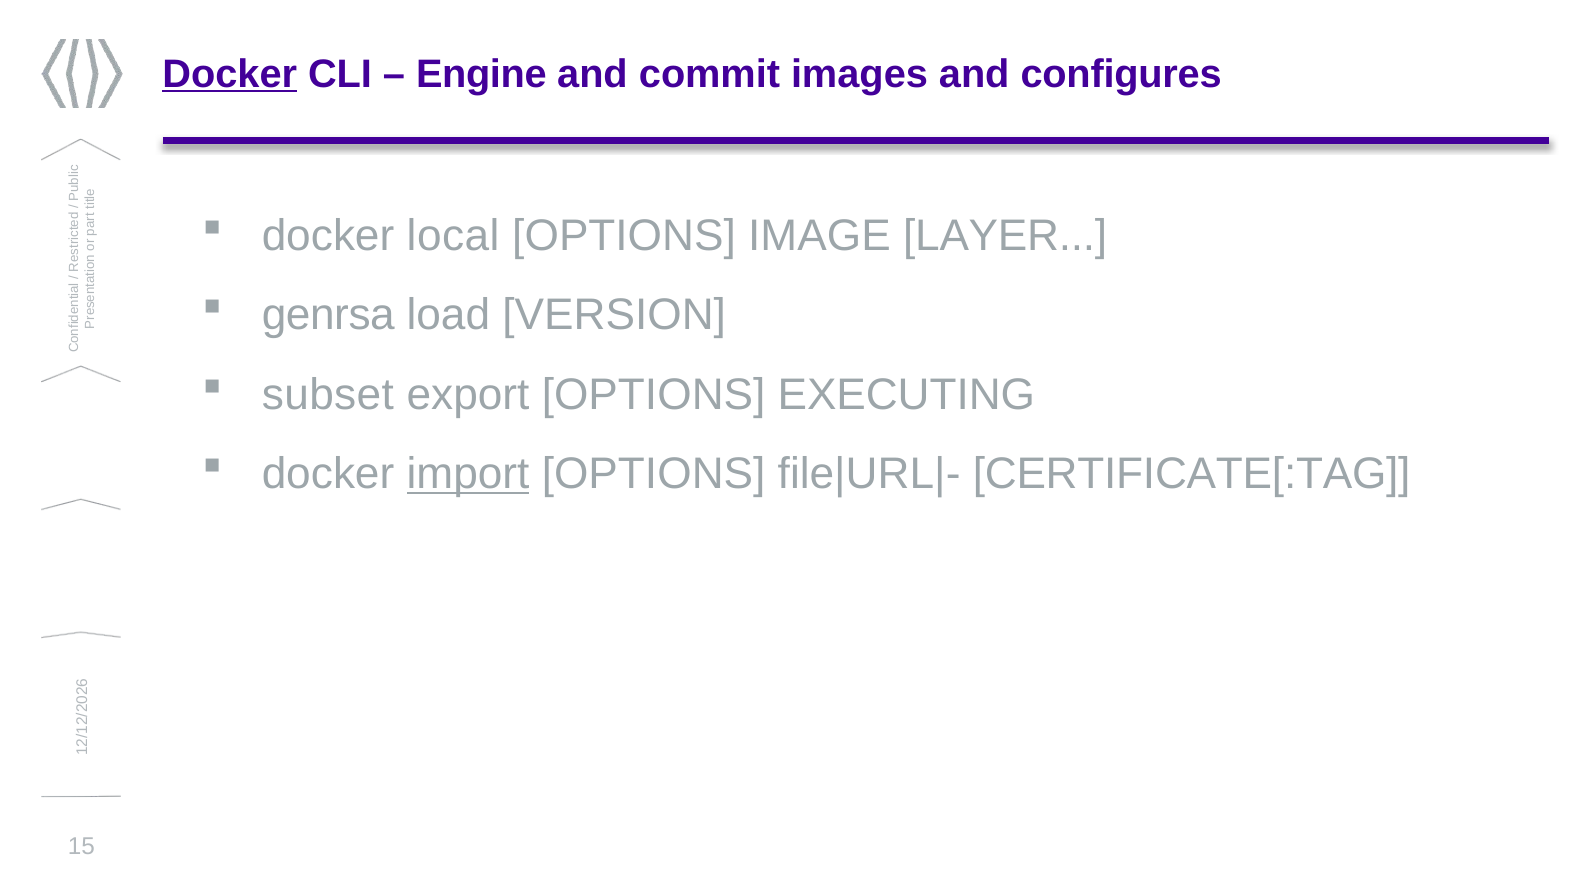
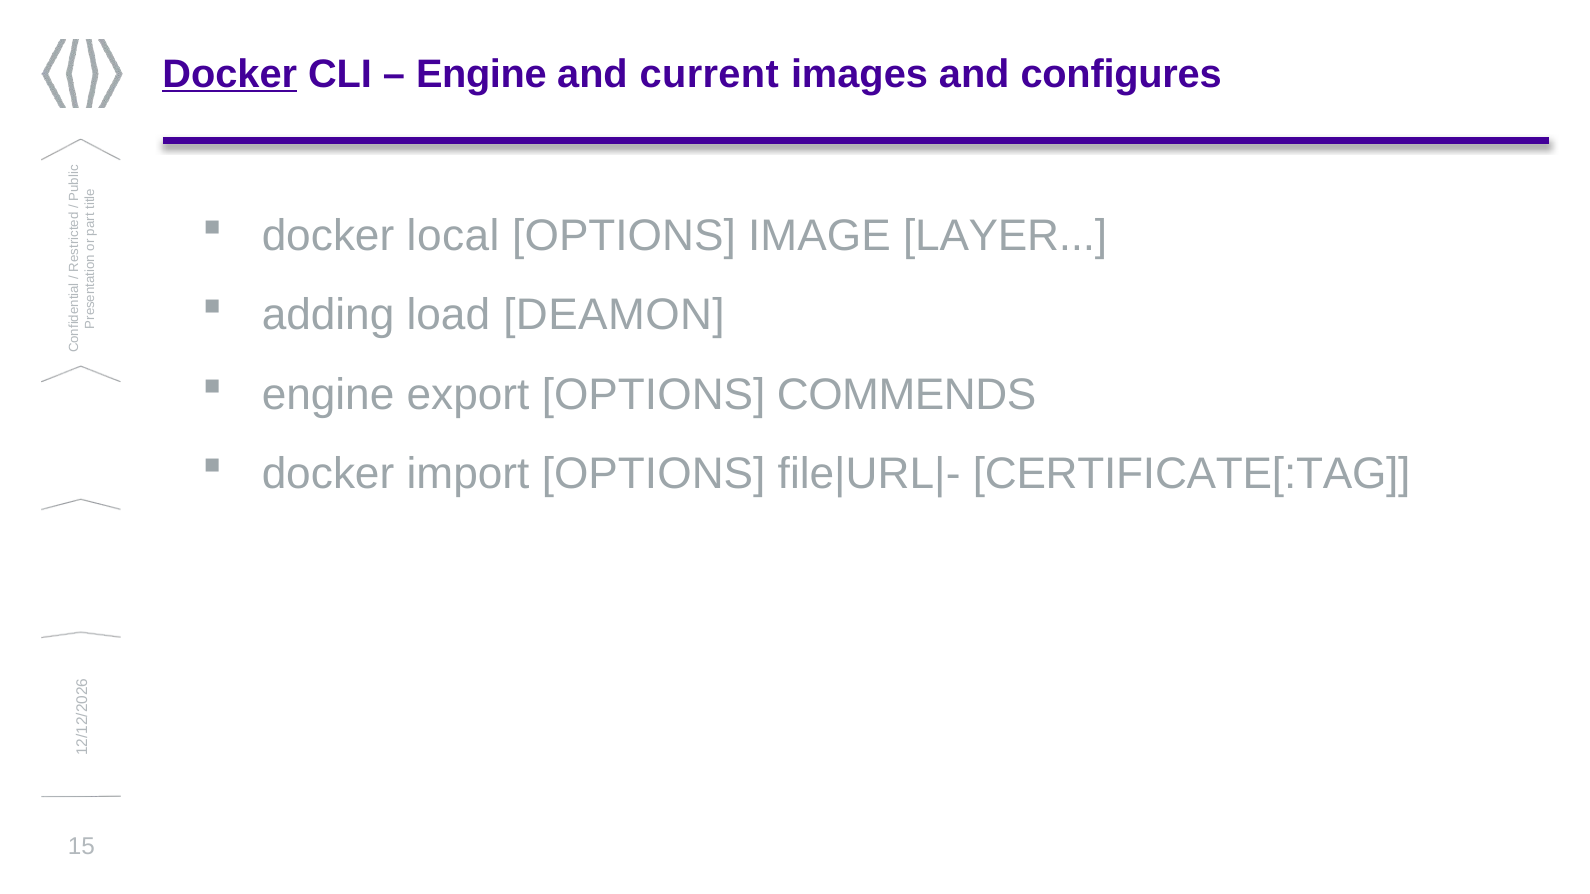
commit: commit -> current
genrsa: genrsa -> adding
VERSION: VERSION -> DEAMON
subset at (328, 395): subset -> engine
EXECUTING: EXECUTING -> COMMENDS
import underline: present -> none
